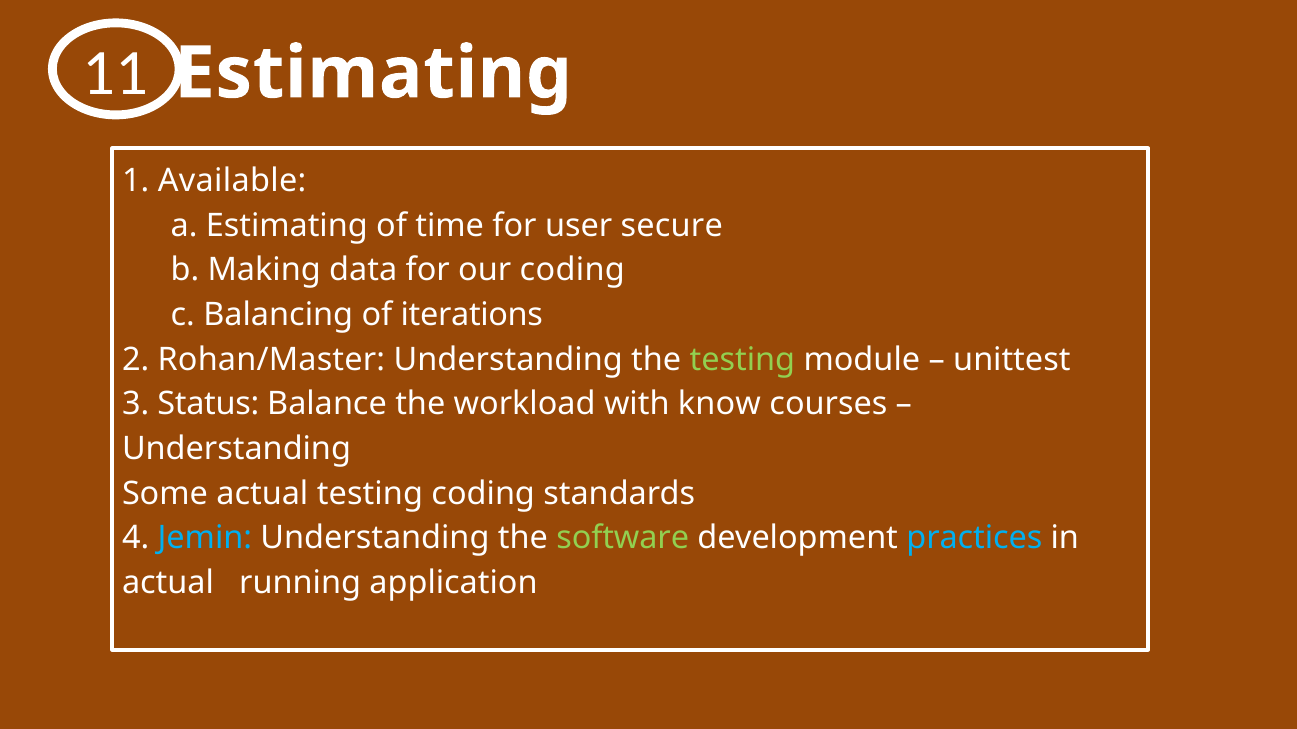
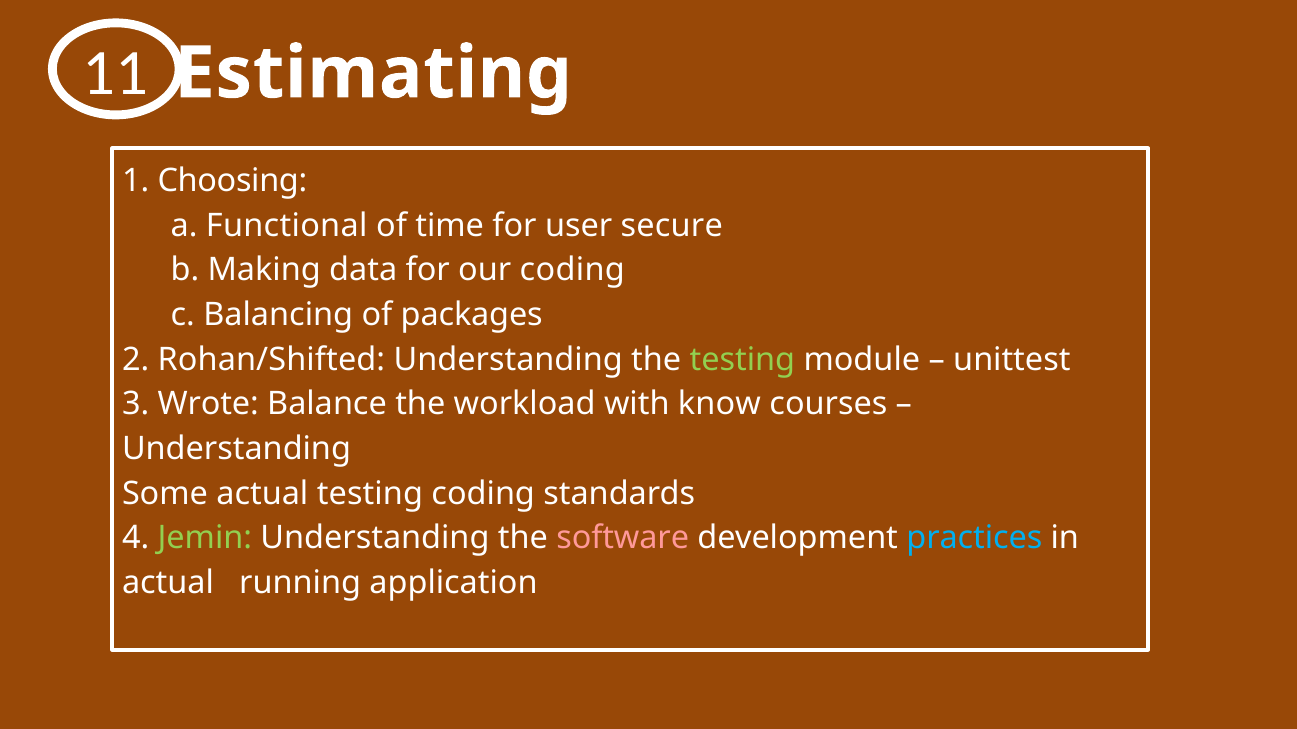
Available: Available -> Choosing
a Estimating: Estimating -> Functional
iterations: iterations -> packages
Rohan/Master: Rohan/Master -> Rohan/Shifted
Status: Status -> Wrote
Jemin colour: light blue -> light green
software colour: light green -> pink
